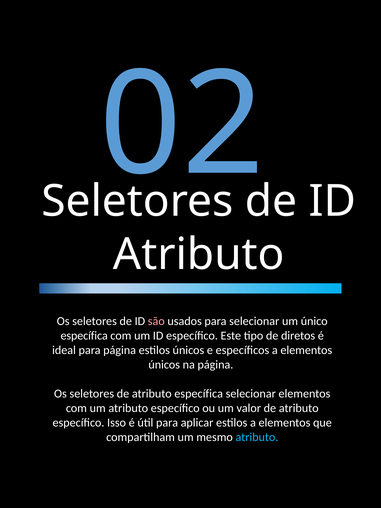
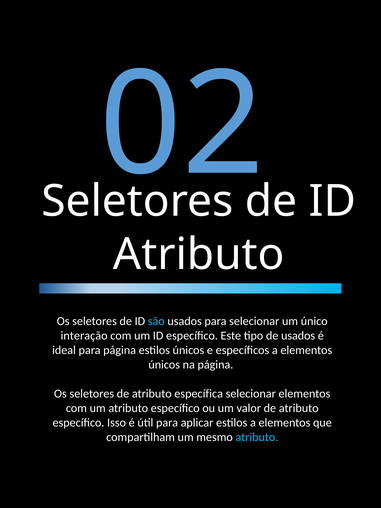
são colour: pink -> light blue
específica at (84, 336): específica -> interação
de diretos: diretos -> usados
